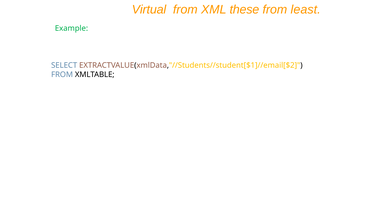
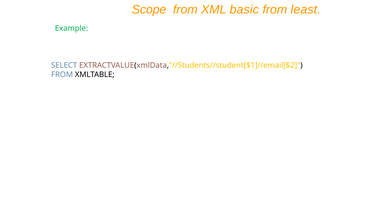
Virtual: Virtual -> Scope
these: these -> basic
